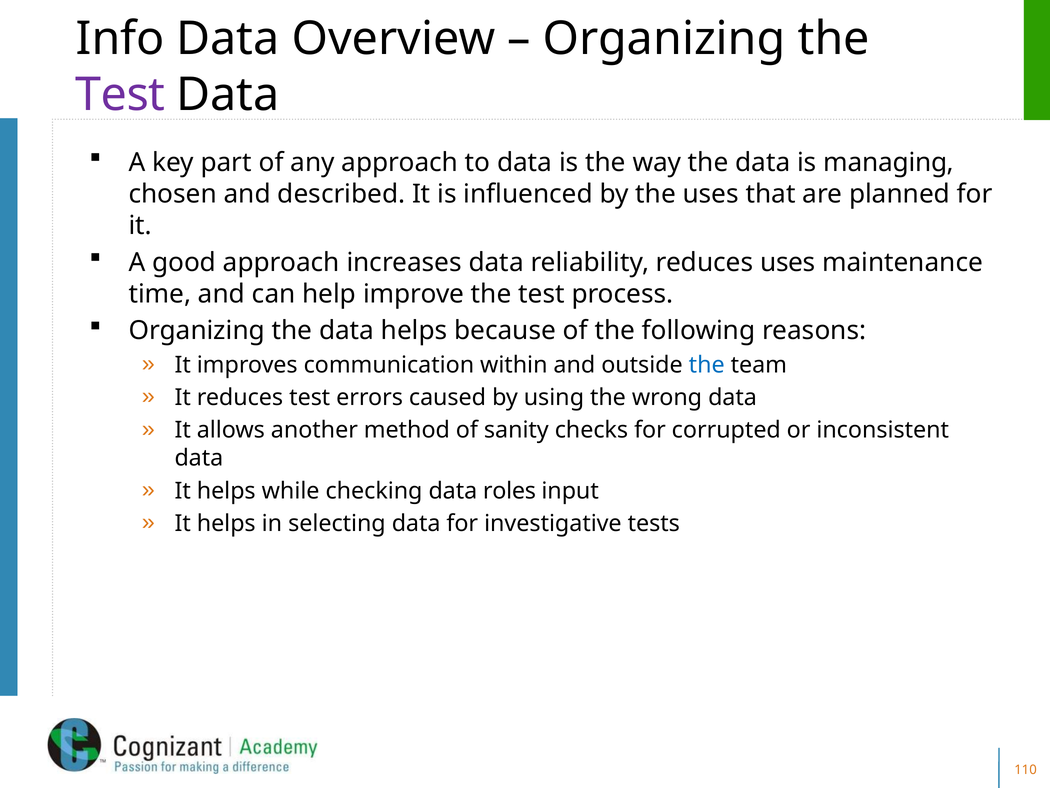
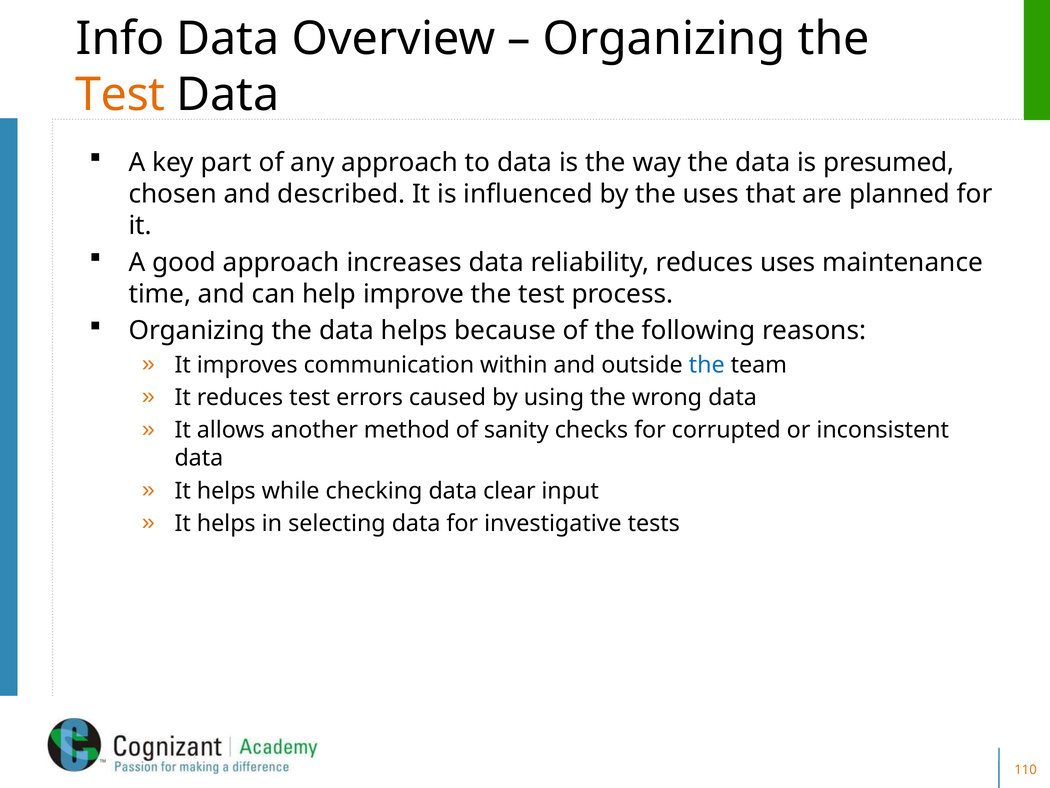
Test at (120, 95) colour: purple -> orange
managing: managing -> presumed
roles: roles -> clear
